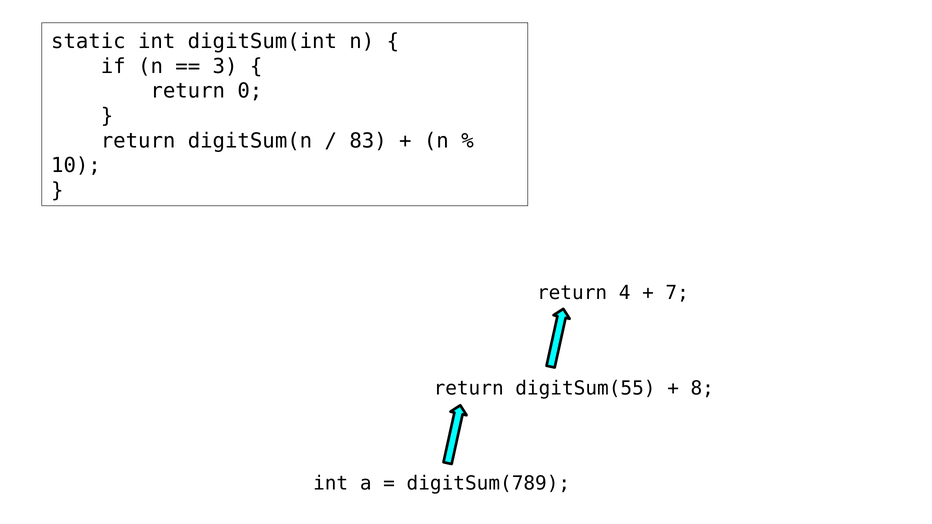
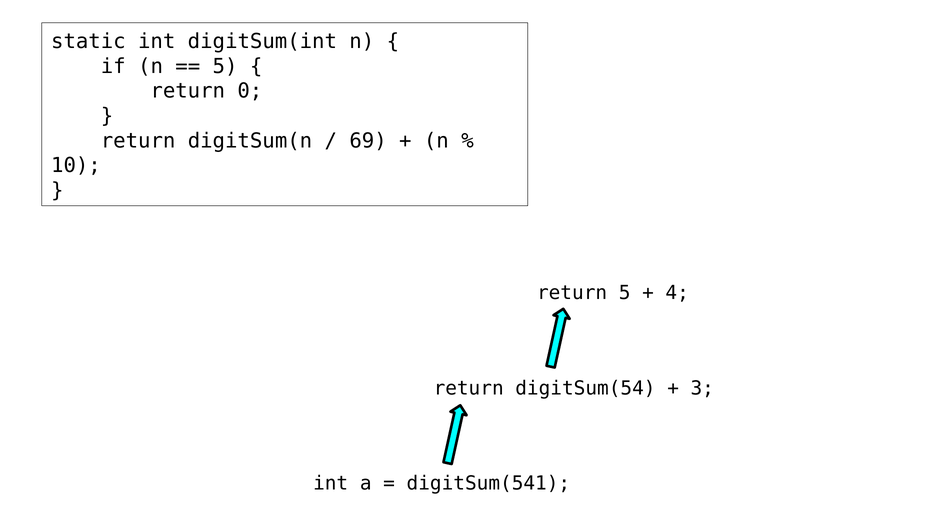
3 at (225, 66): 3 -> 5
83: 83 -> 69
return 4: 4 -> 5
7: 7 -> 4
digitSum(55: digitSum(55 -> digitSum(54
8: 8 -> 3
digitSum(789: digitSum(789 -> digitSum(541
